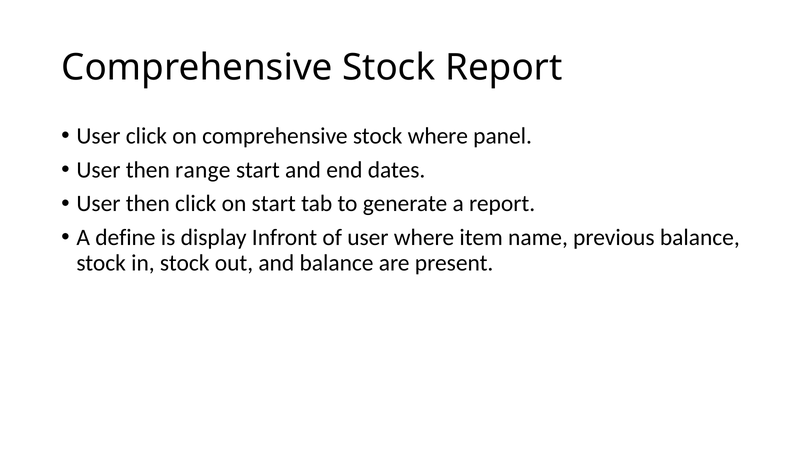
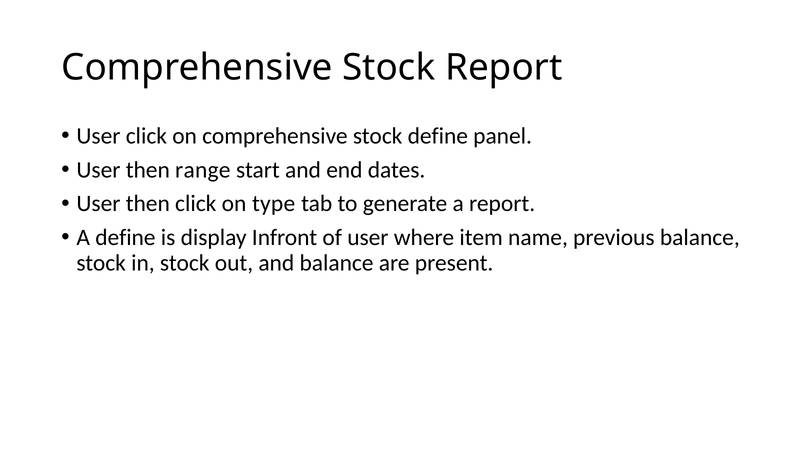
stock where: where -> define
on start: start -> type
